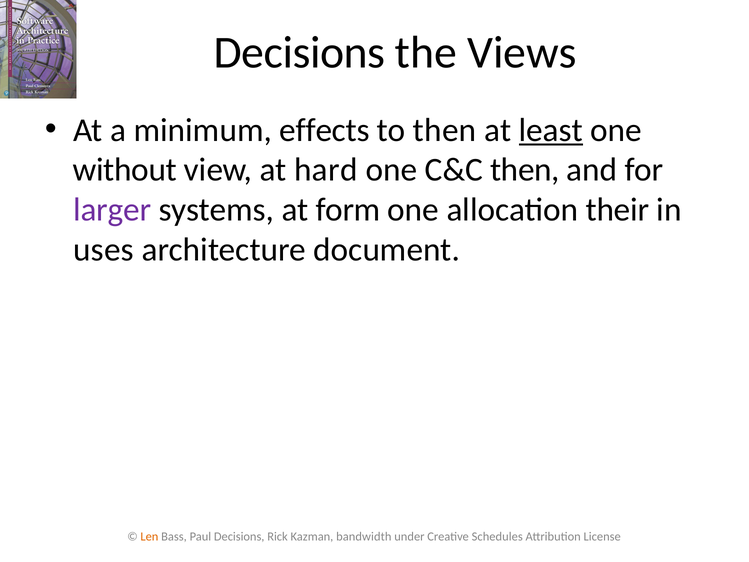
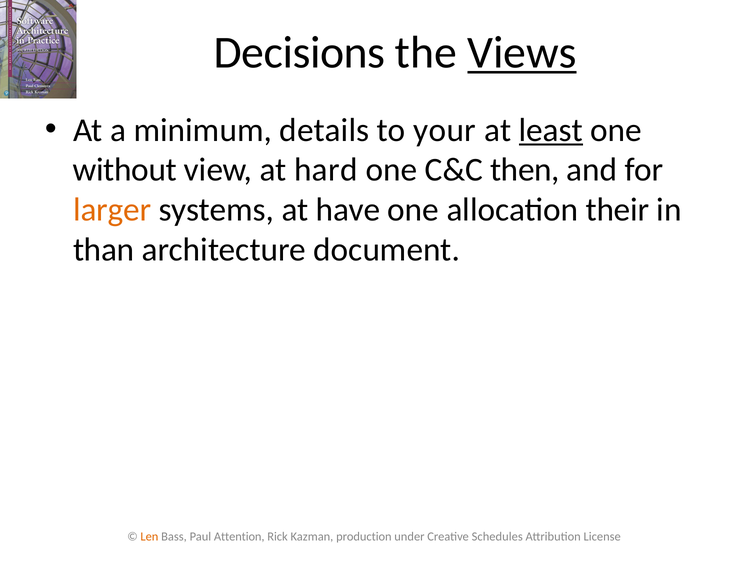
Views underline: none -> present
effects: effects -> details
to then: then -> your
larger colour: purple -> orange
form: form -> have
uses: uses -> than
Paul Decisions: Decisions -> Attention
bandwidth: bandwidth -> production
